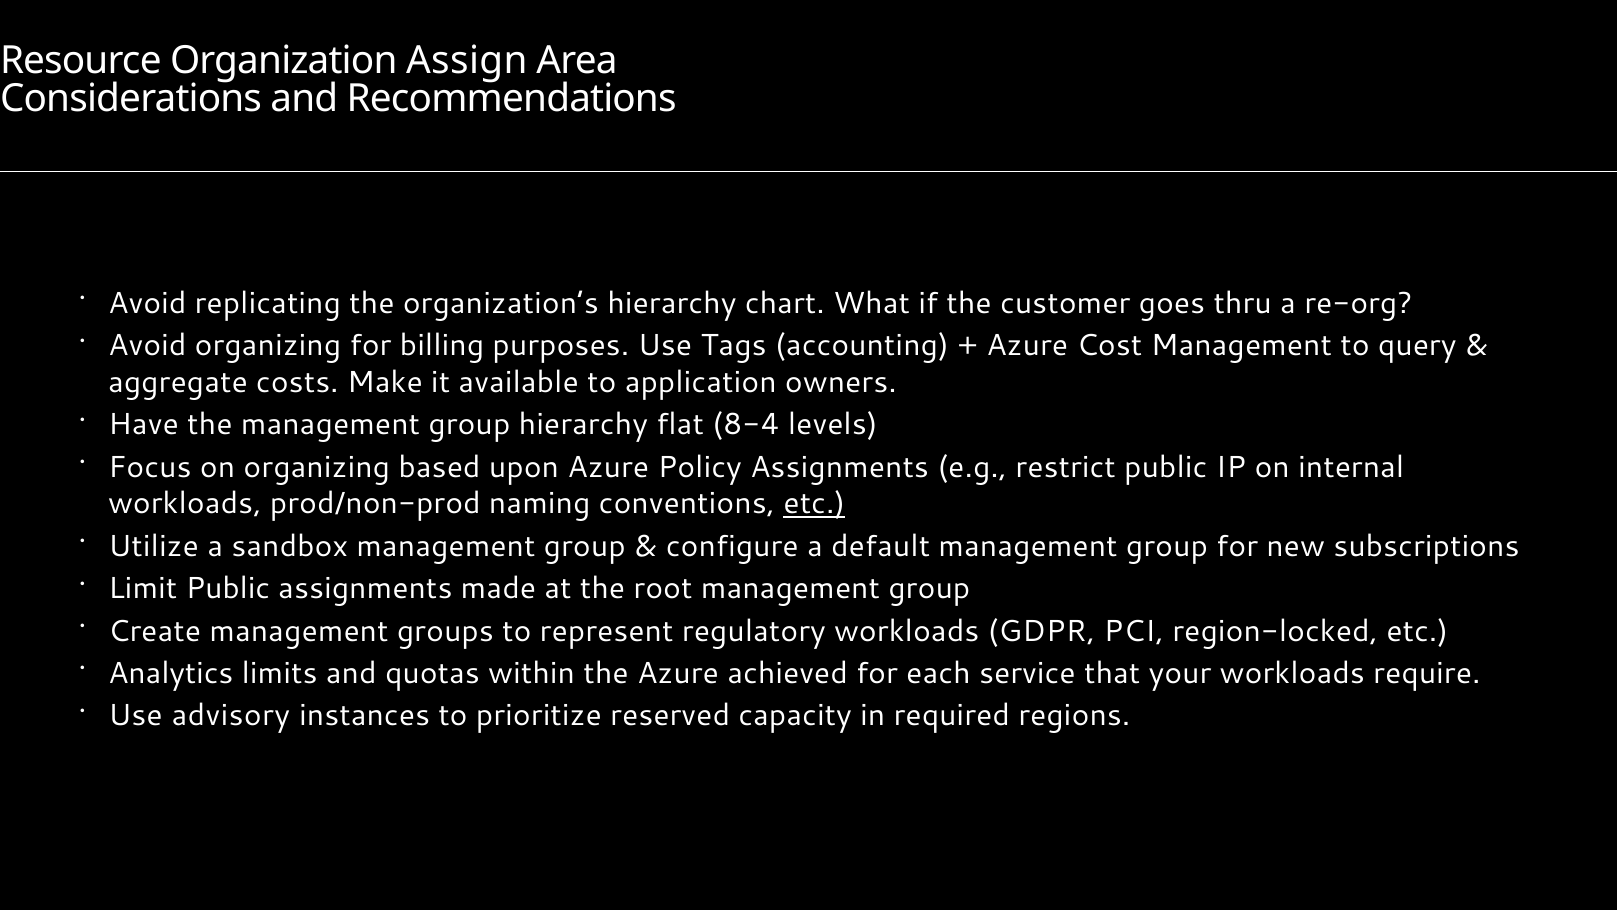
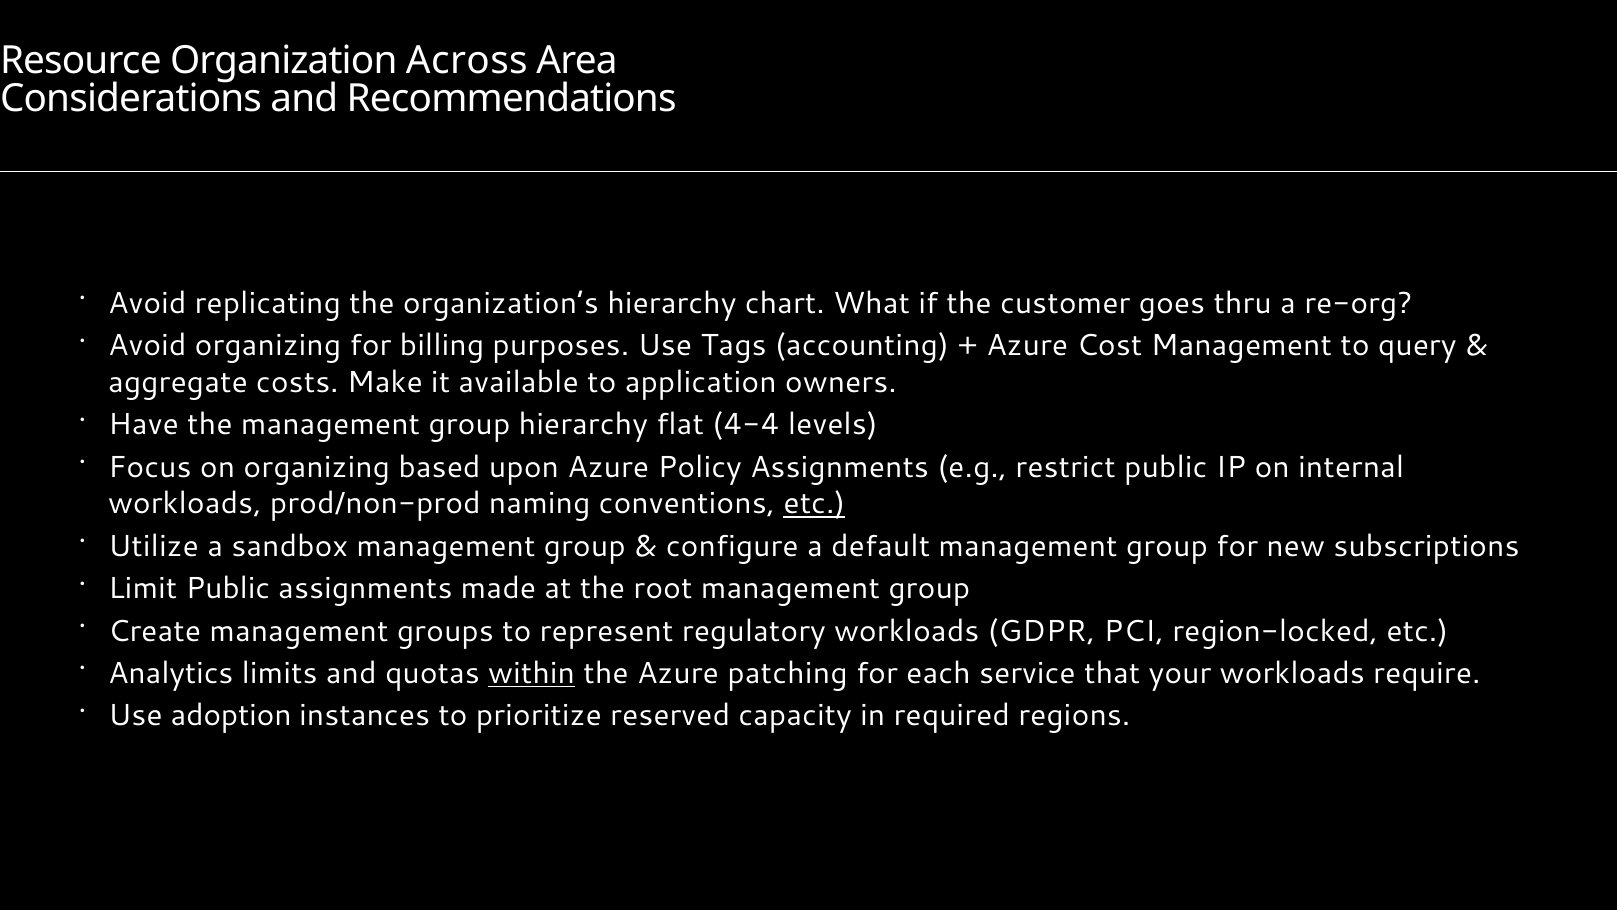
Assign: Assign -> Across
8-4: 8-4 -> 4-4
within underline: none -> present
achieved: achieved -> patching
advisory: advisory -> adoption
